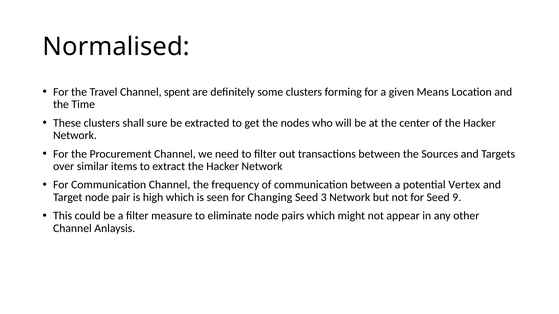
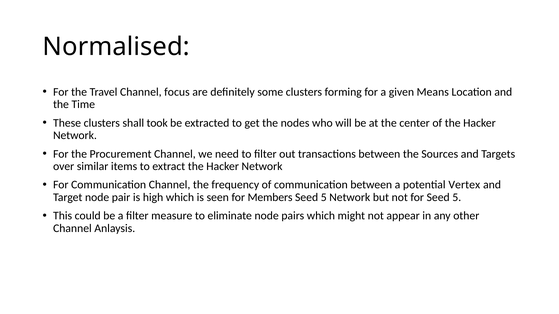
spent: spent -> focus
sure: sure -> took
Changing: Changing -> Members
3 at (324, 198): 3 -> 5
for Seed 9: 9 -> 5
